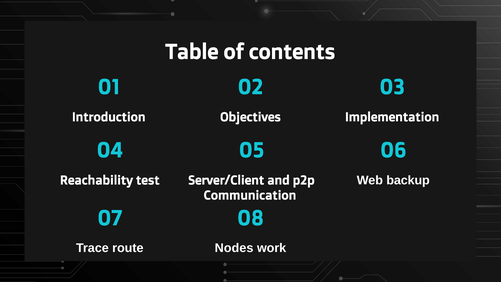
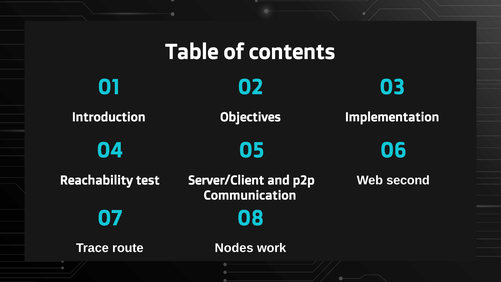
backup: backup -> second
